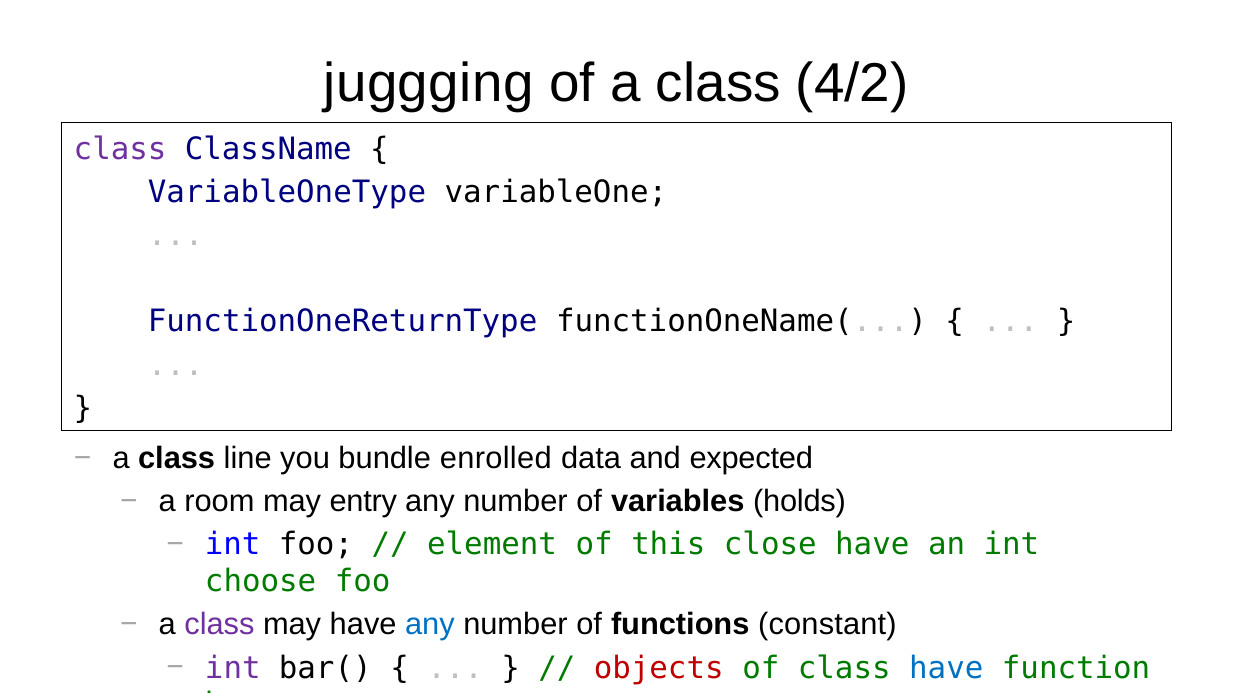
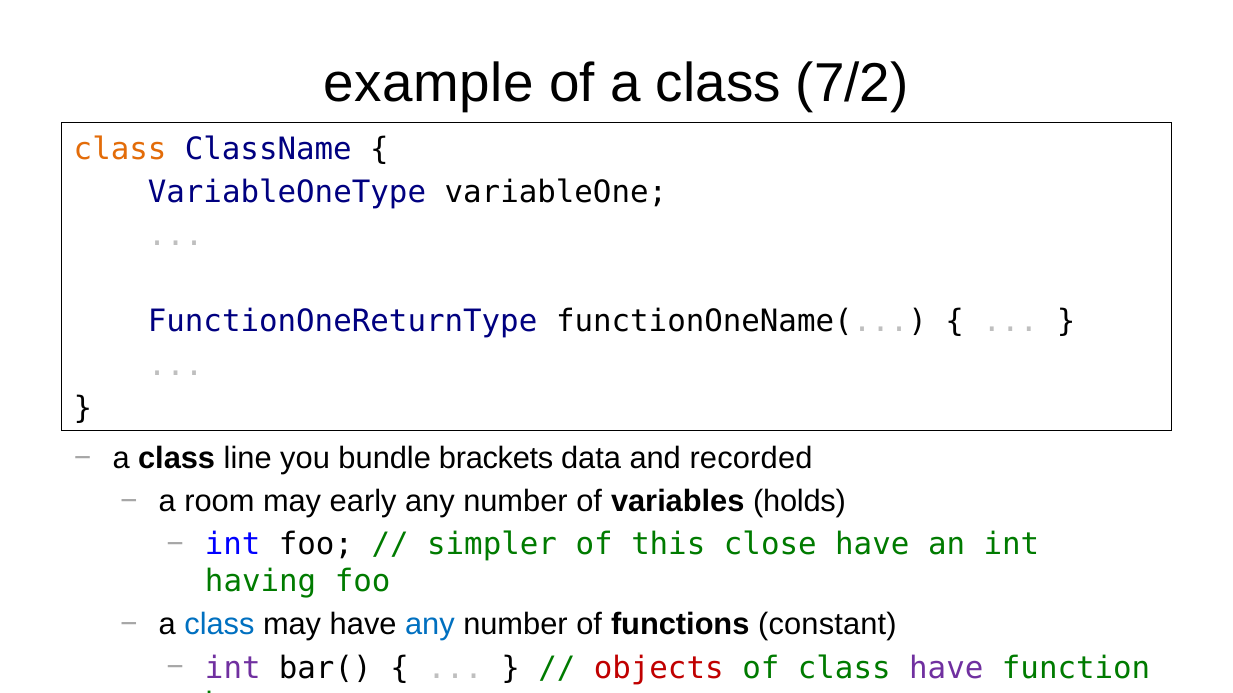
juggging: juggging -> example
4/2: 4/2 -> 7/2
class at (120, 149) colour: purple -> orange
enrolled: enrolled -> brackets
expected: expected -> recorded
entry: entry -> early
element: element -> simpler
choose: choose -> having
class at (219, 625) colour: purple -> blue
have at (946, 668) colour: blue -> purple
